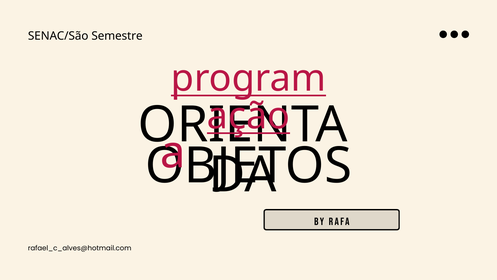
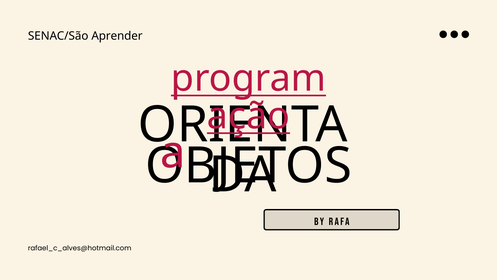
Semestre: Semestre -> Aprender
